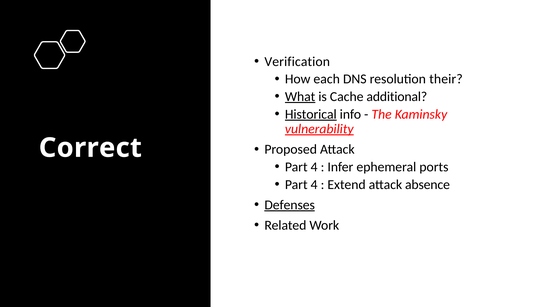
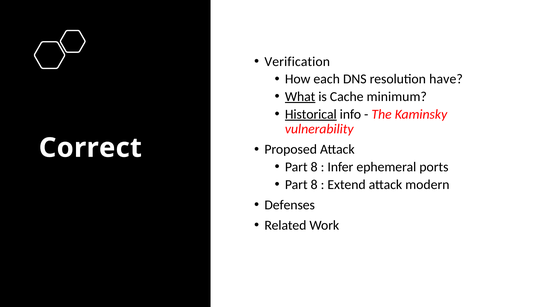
their: their -> have
additional: additional -> minimum
vulnerability underline: present -> none
4 at (314, 167): 4 -> 8
4 at (314, 185): 4 -> 8
absence: absence -> modern
Defenses underline: present -> none
